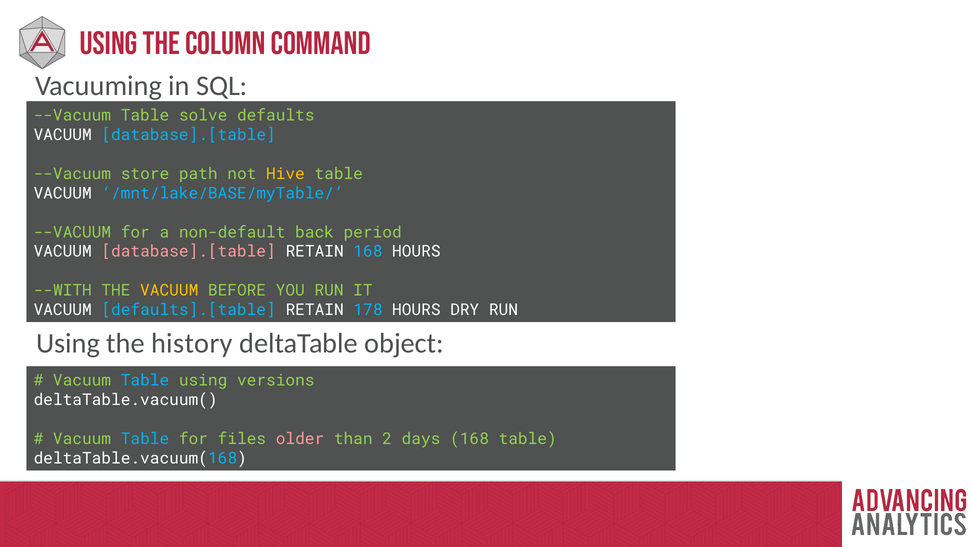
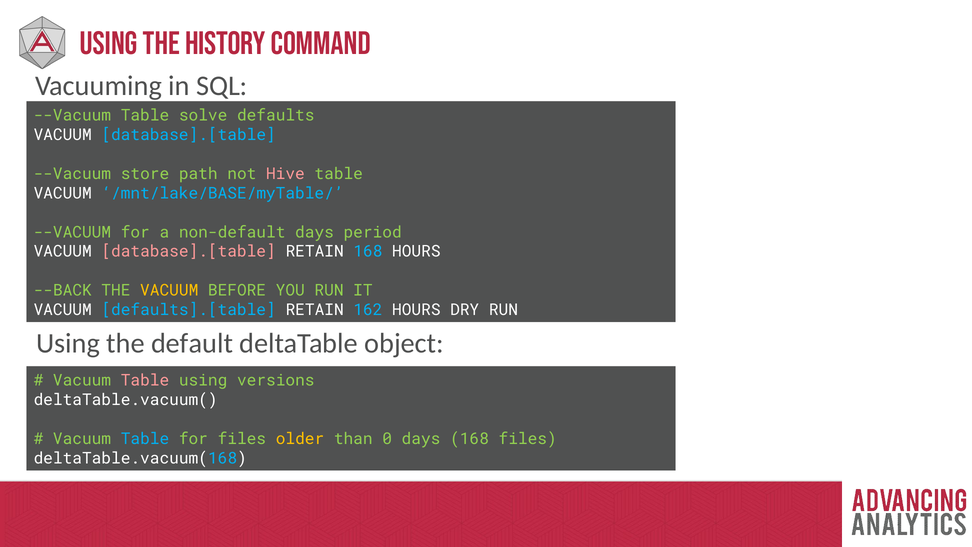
Column: Column -> History
Hive colour: yellow -> pink
non-default back: back -> days
--WITH: --WITH -> --BACK
178: 178 -> 162
history: history -> default
Table at (145, 380) colour: light blue -> pink
older colour: pink -> yellow
2: 2 -> 0
168 table: table -> files
